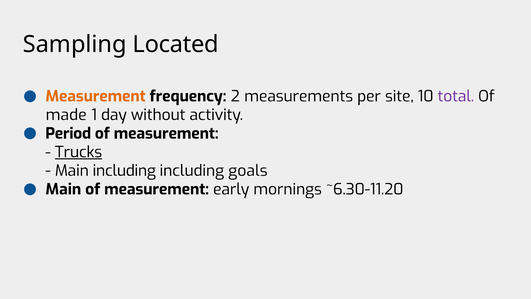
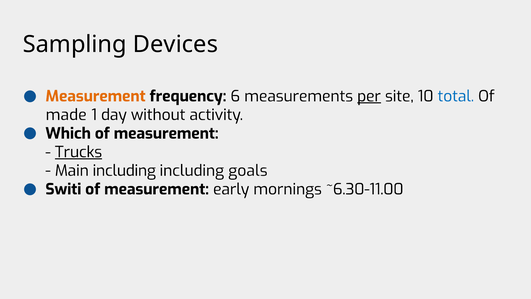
Located: Located -> Devices
2: 2 -> 6
per underline: none -> present
total colour: purple -> blue
Period: Period -> Which
Main at (63, 189): Main -> Switi
~6.30-11.20: ~6.30-11.20 -> ~6.30-11.00
